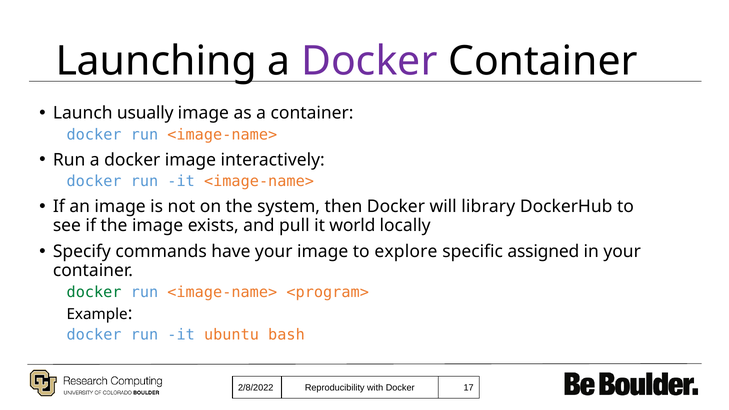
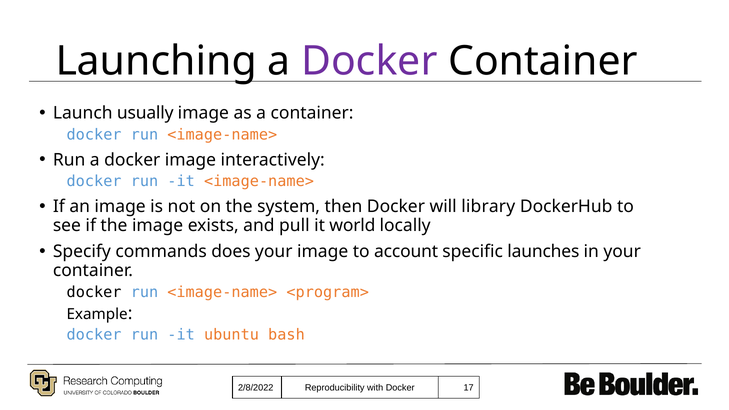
have: have -> does
explore: explore -> account
assigned: assigned -> launches
docker at (94, 292) colour: green -> black
